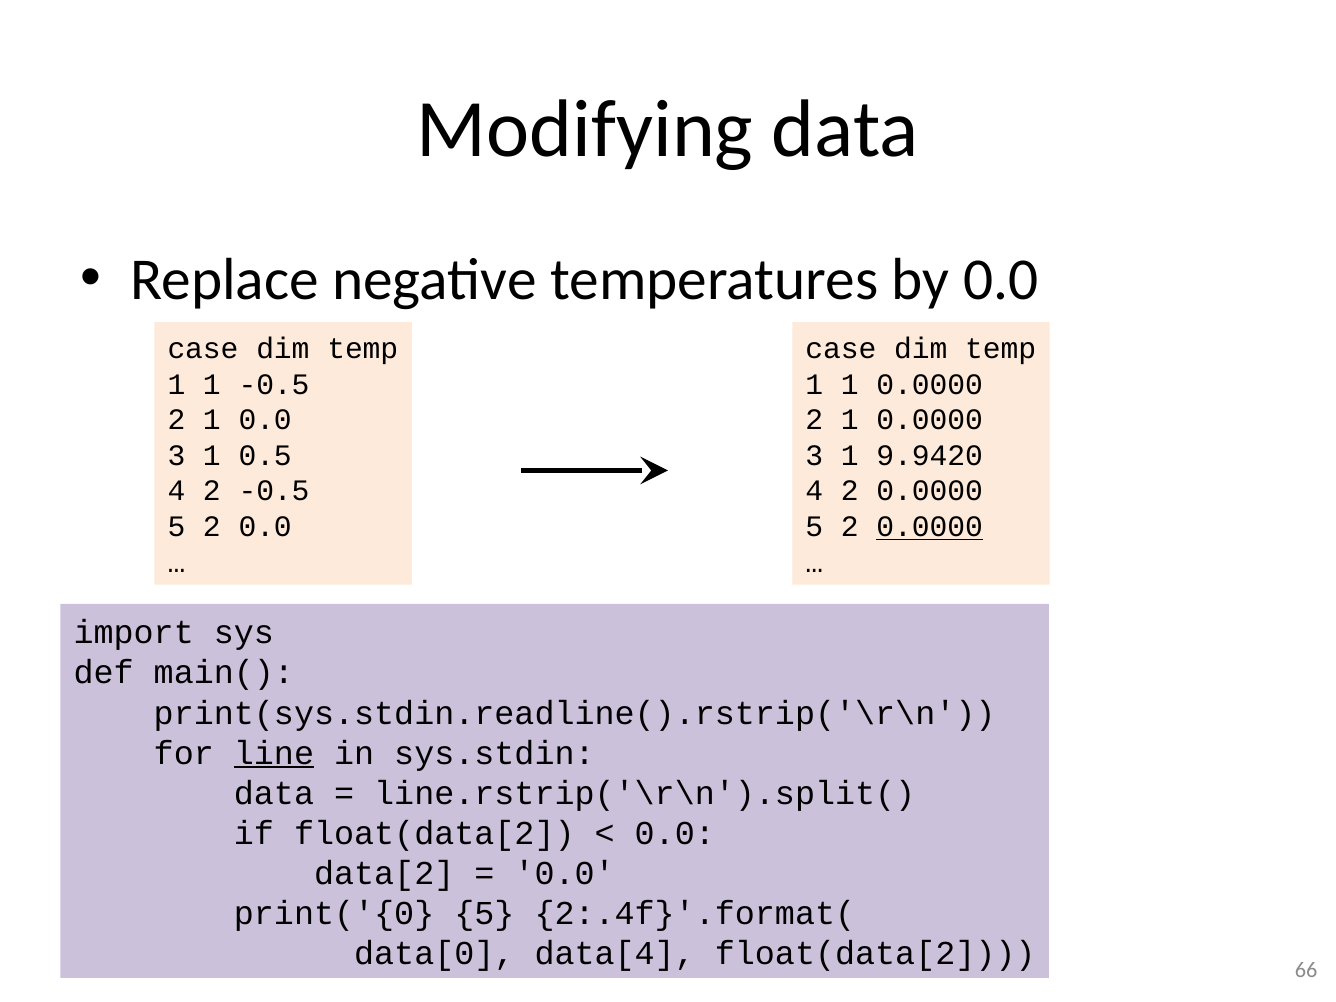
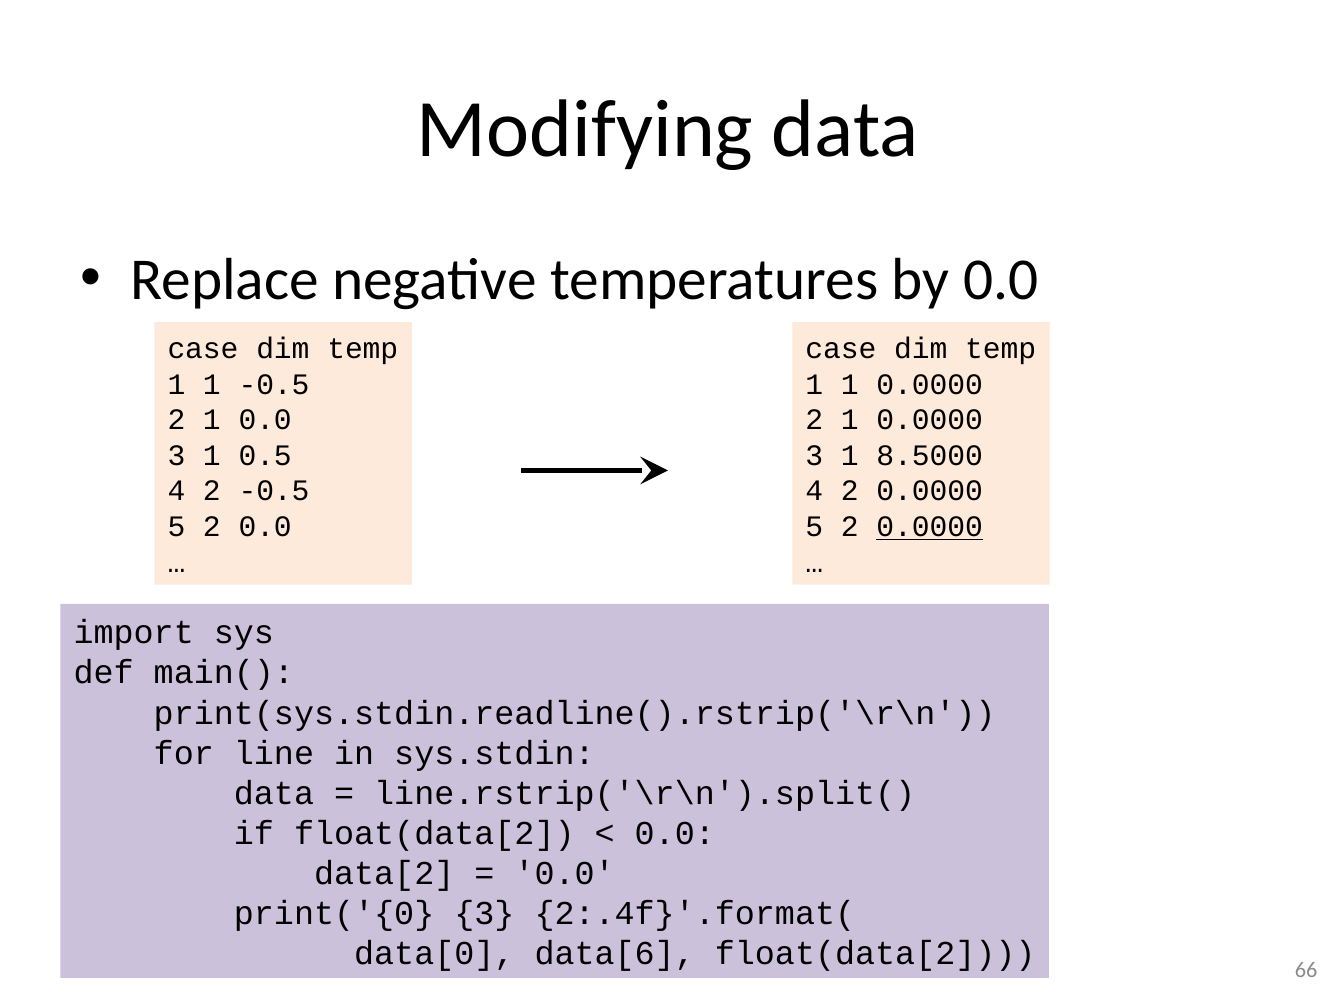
9.9420: 9.9420 -> 8.5000
line underline: present -> none
print('{0 5: 5 -> 3
data[4: data[4 -> data[6
